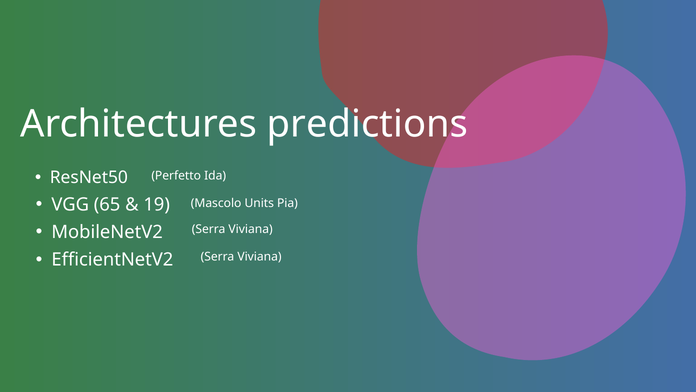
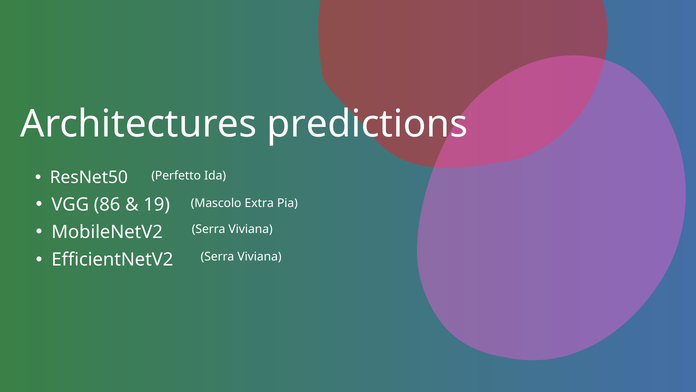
65: 65 -> 86
Units: Units -> Extra
